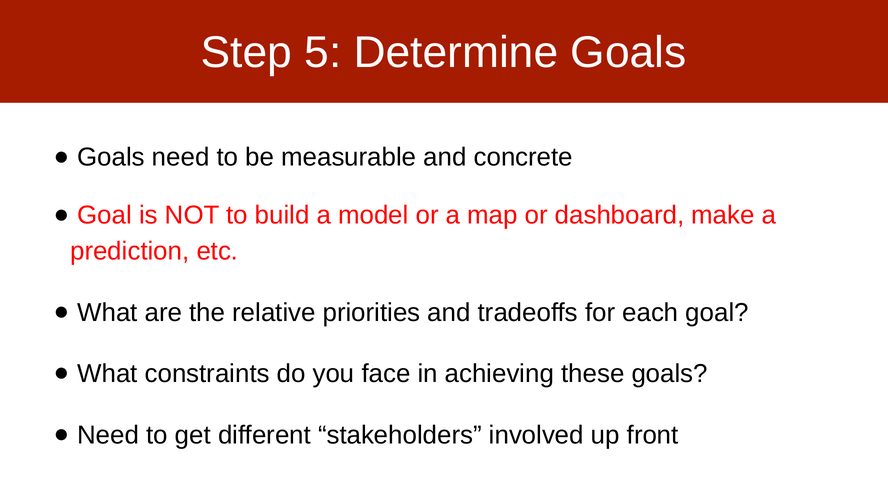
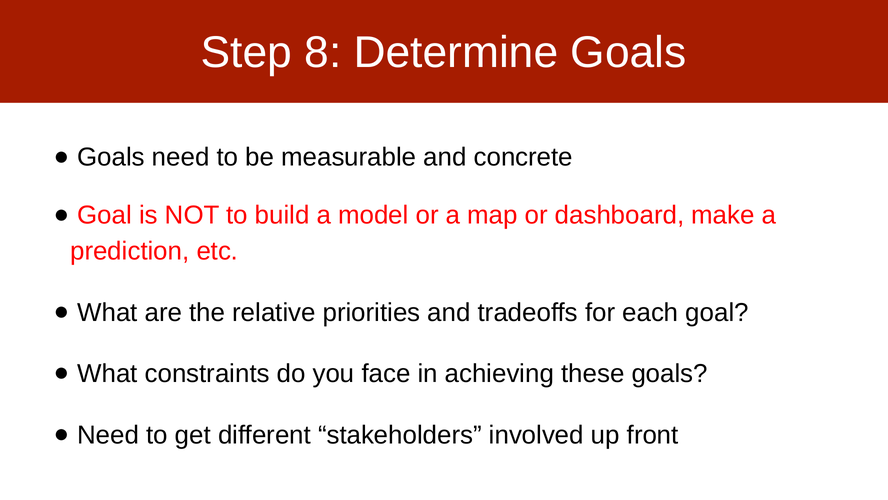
5: 5 -> 8
